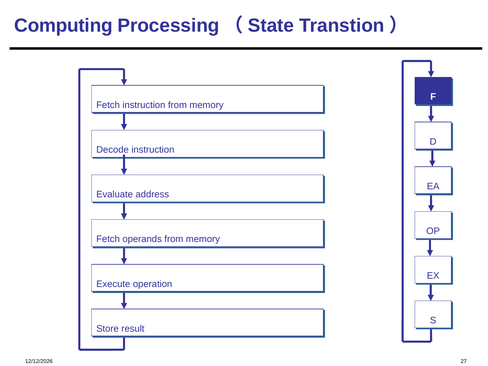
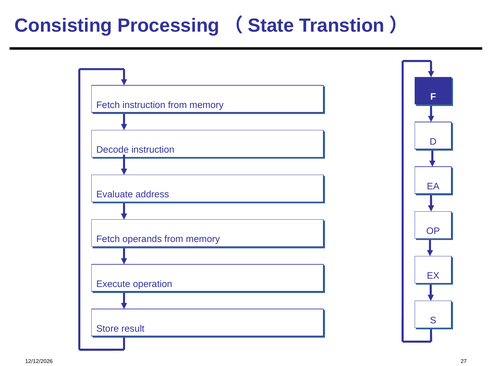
Computing: Computing -> Consisting
